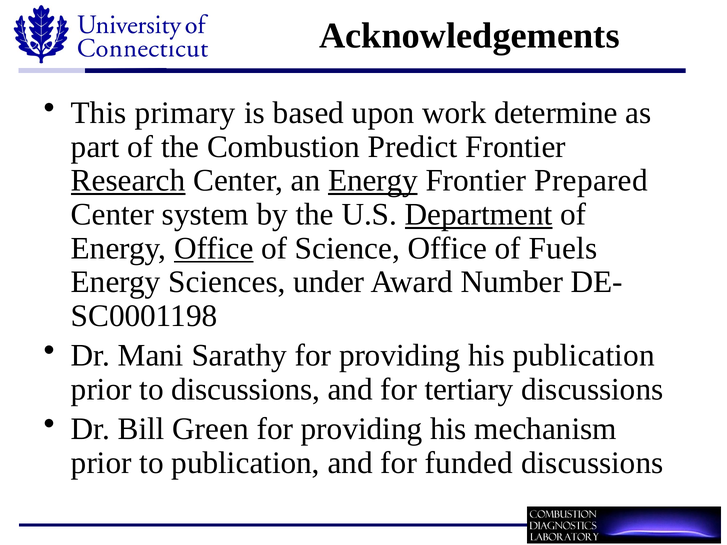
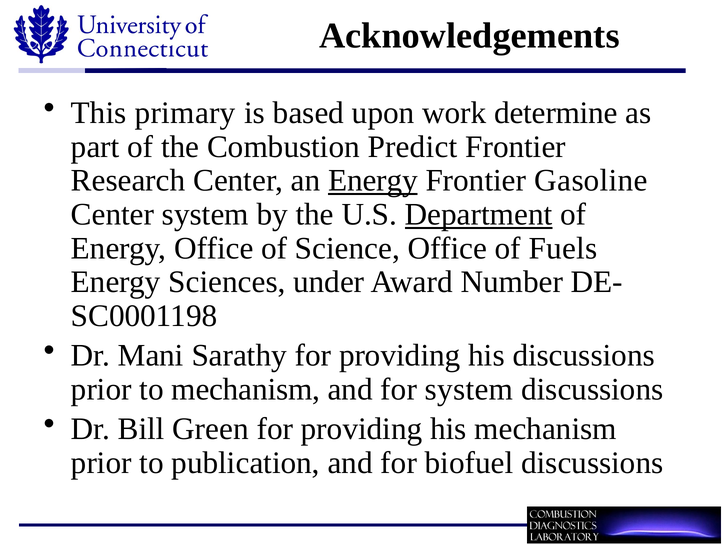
Research underline: present -> none
Prepared: Prepared -> Gasoline
Office at (214, 248) underline: present -> none
his publication: publication -> discussions
to discussions: discussions -> mechanism
for tertiary: tertiary -> system
funded: funded -> biofuel
